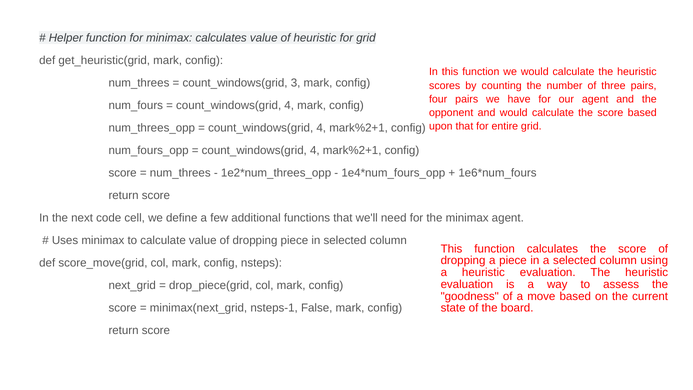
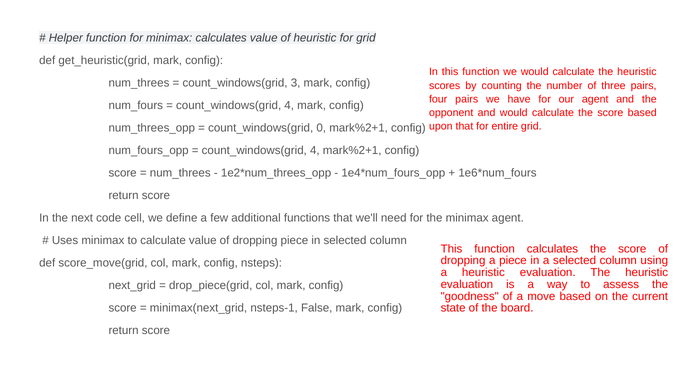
4 at (321, 128): 4 -> 0
